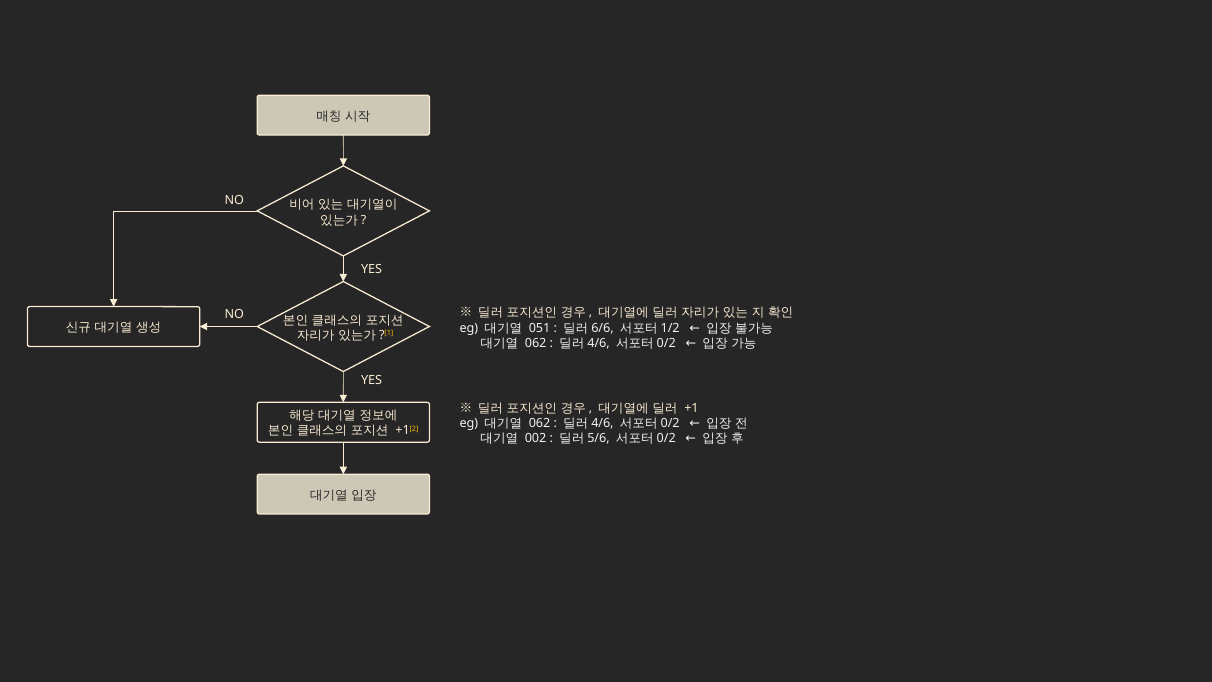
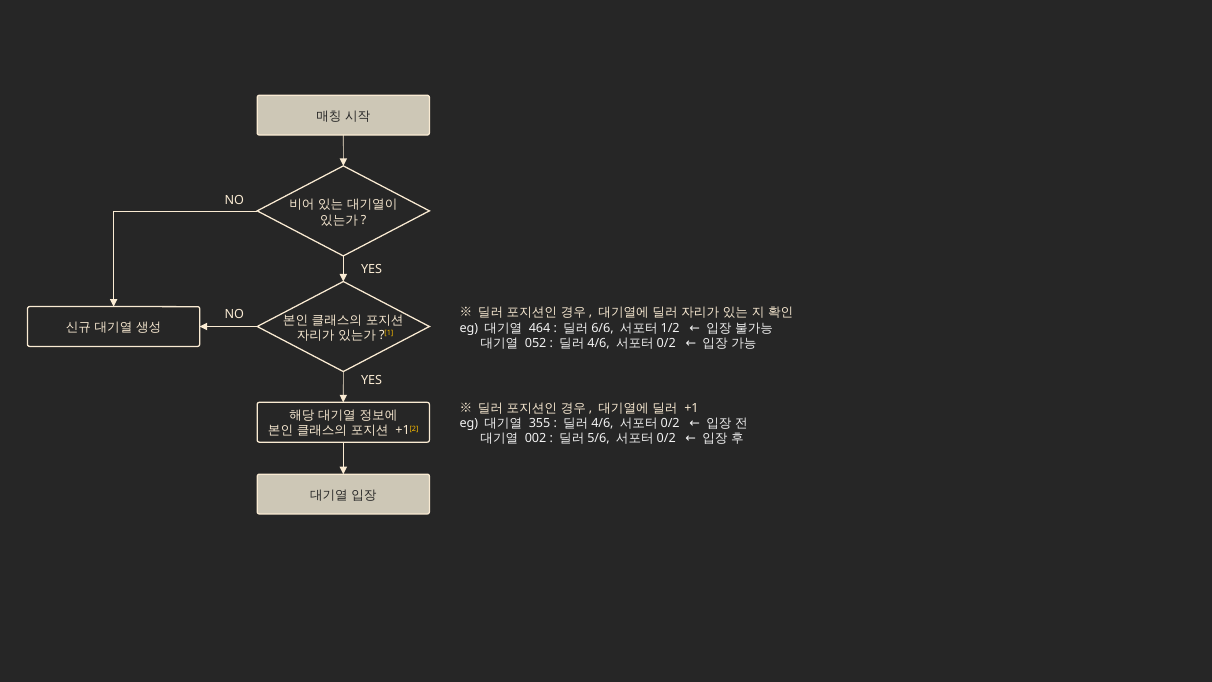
051: 051 -> 464
062 at (536, 343): 062 -> 052
062 at (540, 423): 062 -> 355
